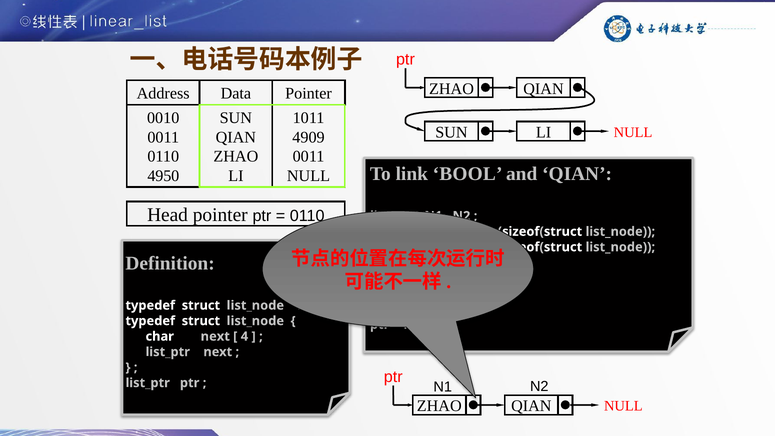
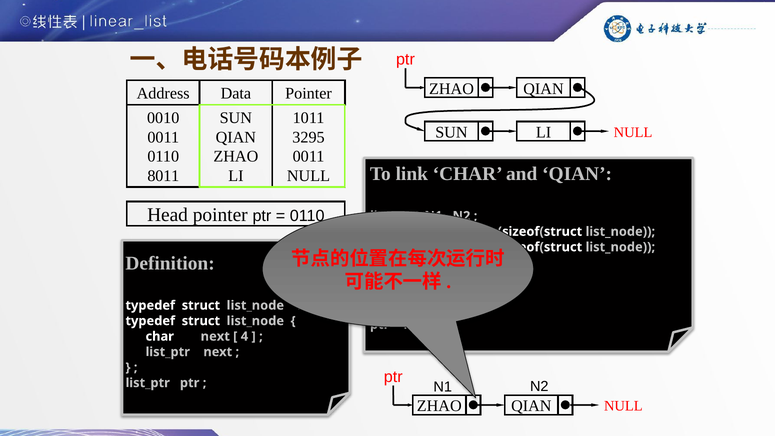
4909: 4909 -> 3295
link BOOL: BOOL -> CHAR
4950: 4950 -> 8011
